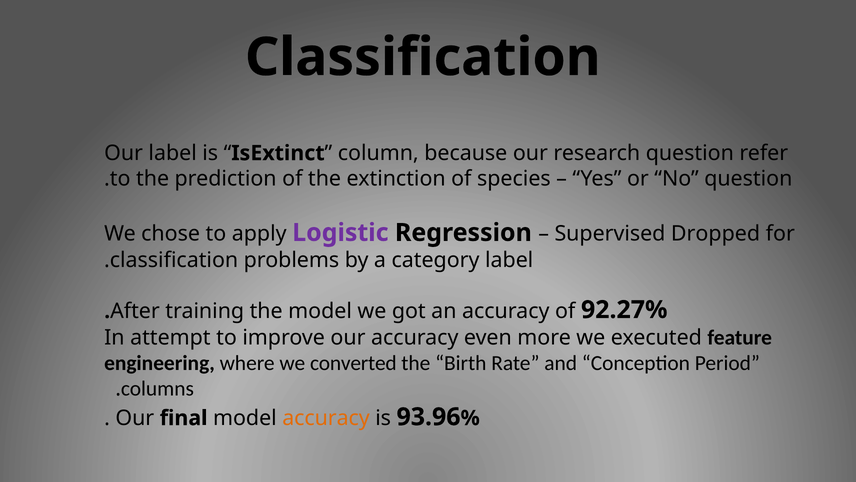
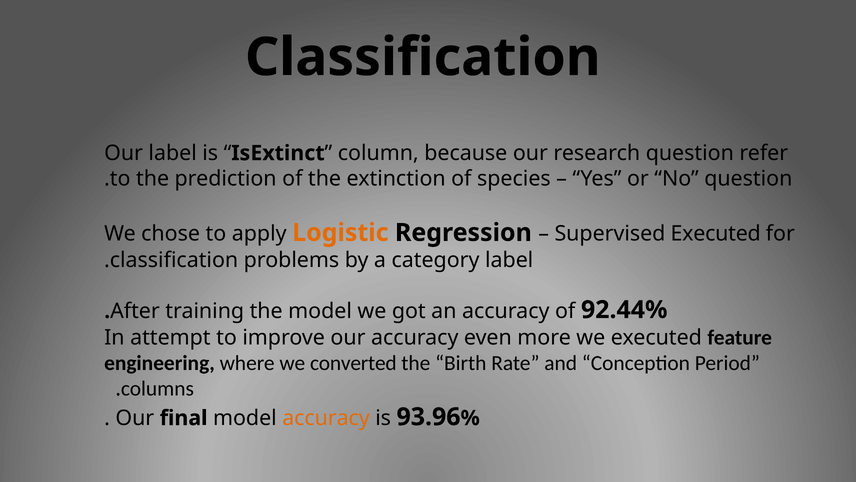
Logistic colour: purple -> orange
Supervised Dropped: Dropped -> Executed
92.27%: 92.27% -> 92.44%
